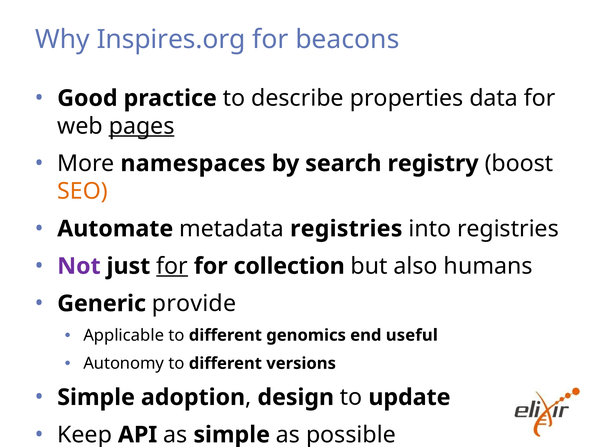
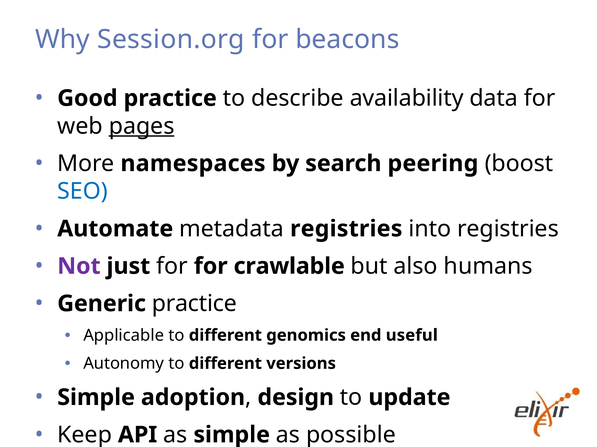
Inspires.org: Inspires.org -> Session.org
properties: properties -> availability
registry: registry -> peering
SEO colour: orange -> blue
for at (172, 267) underline: present -> none
collection: collection -> crawlable
Generic provide: provide -> practice
